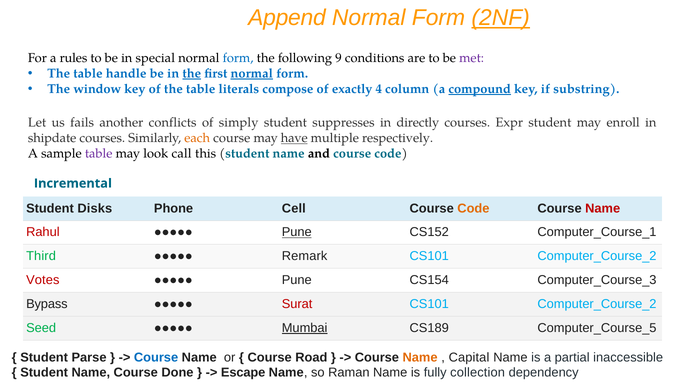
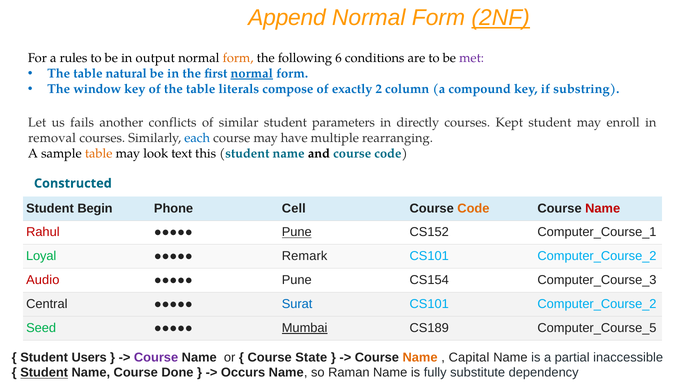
special: special -> output
form at (238, 58) colour: blue -> orange
9: 9 -> 6
handle: handle -> natural
the at (192, 74) underline: present -> none
4: 4 -> 2
compound underline: present -> none
simply: simply -> similar
suppresses: suppresses -> parameters
Expr: Expr -> Kept
shipdate: shipdate -> removal
each colour: orange -> blue
have underline: present -> none
respectively: respectively -> rearranging
table at (99, 154) colour: purple -> orange
call: call -> text
Incremental: Incremental -> Constructed
Disks: Disks -> Begin
Third: Third -> Loyal
Votes: Votes -> Audio
Bypass: Bypass -> Central
Surat colour: red -> blue
Parse: Parse -> Users
Course at (156, 358) colour: blue -> purple
Road: Road -> State
Student at (44, 373) underline: none -> present
Escape: Escape -> Occurs
collection: collection -> substitute
